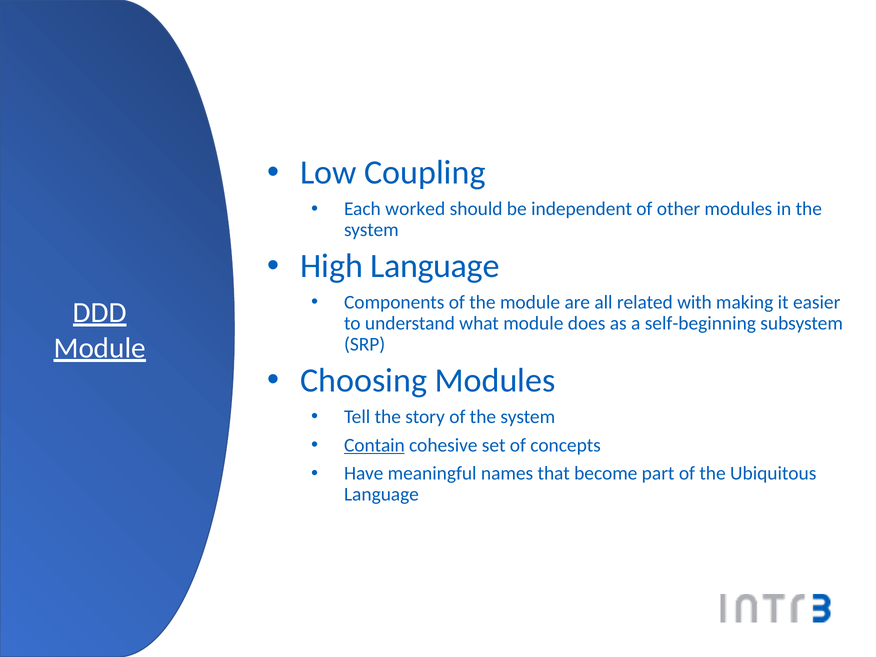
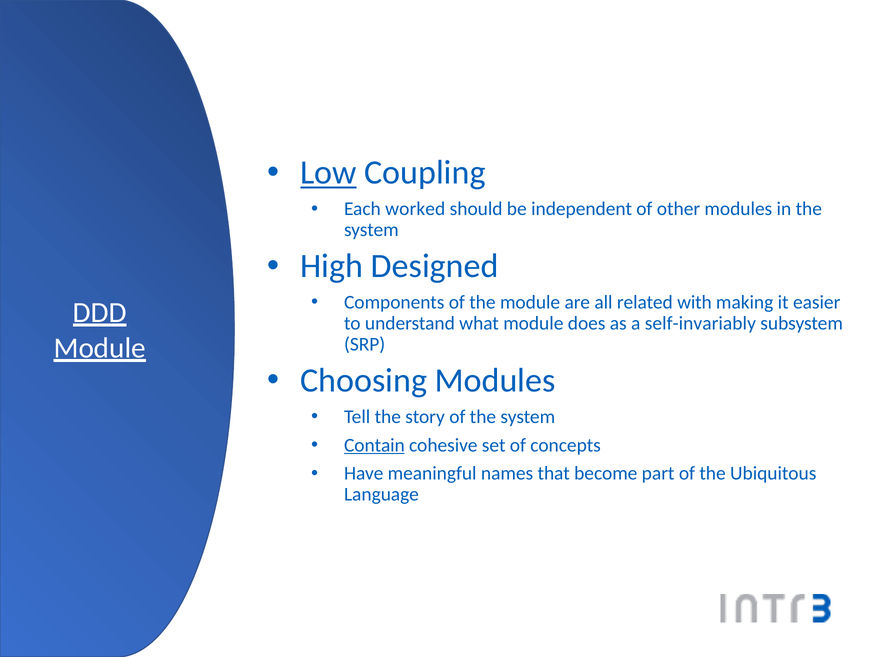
Low underline: none -> present
High Language: Language -> Designed
self-beginning: self-beginning -> self-invariably
